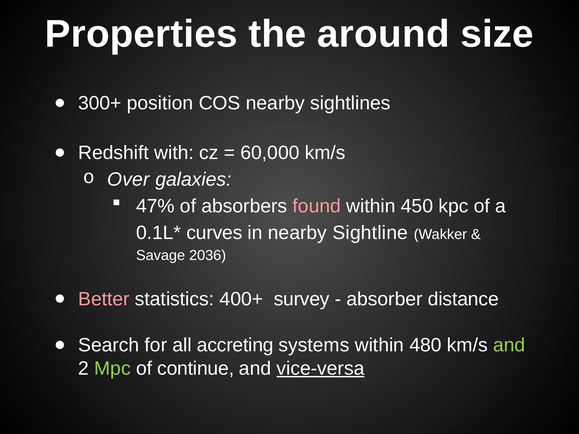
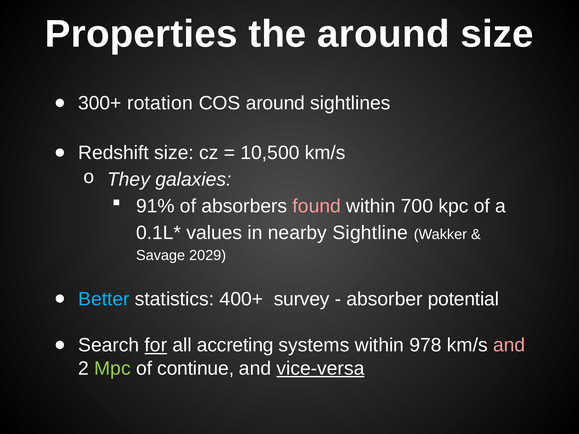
position: position -> rotation
COS nearby: nearby -> around
Redshift with: with -> size
60,000: 60,000 -> 10,500
Over: Over -> They
47%: 47% -> 91%
450: 450 -> 700
curves: curves -> values
2036: 2036 -> 2029
Better colour: pink -> light blue
distance: distance -> potential
for underline: none -> present
480: 480 -> 978
and at (509, 345) colour: light green -> pink
